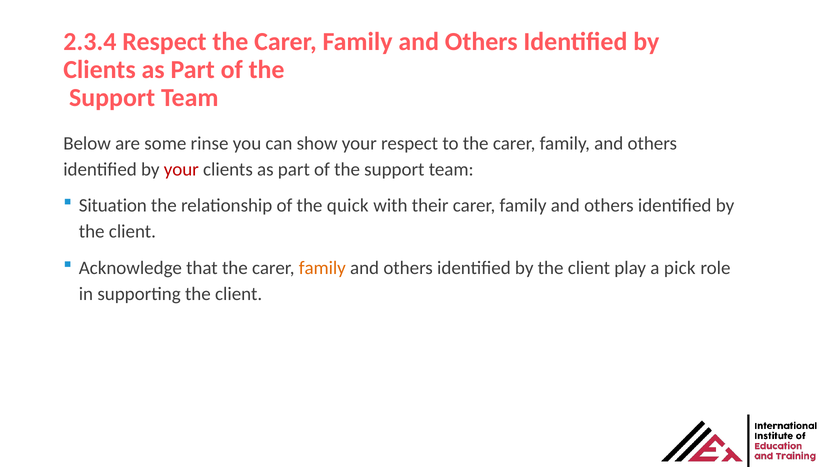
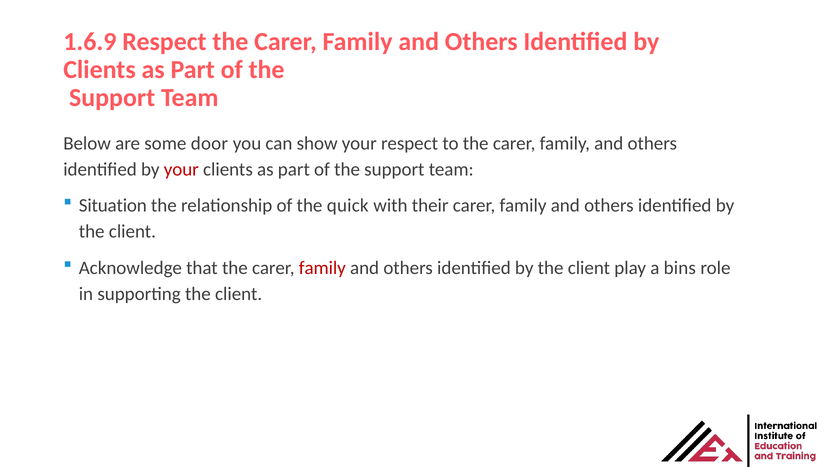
2.3.4: 2.3.4 -> 1.6.9
rinse: rinse -> door
family at (322, 268) colour: orange -> red
pick: pick -> bins
